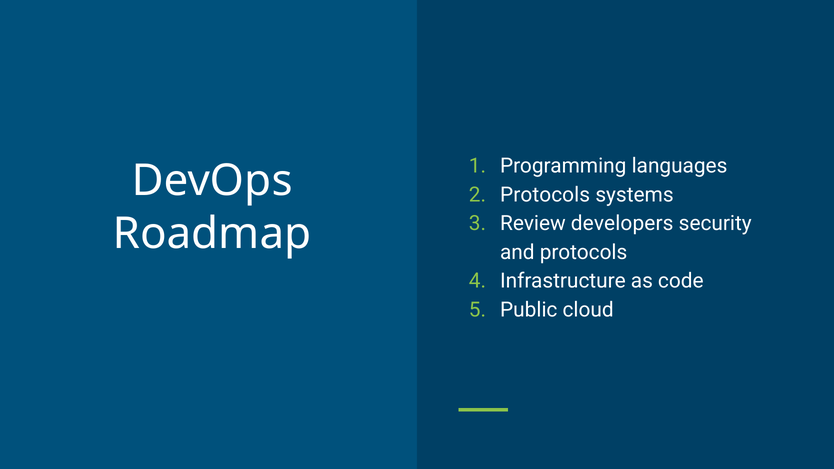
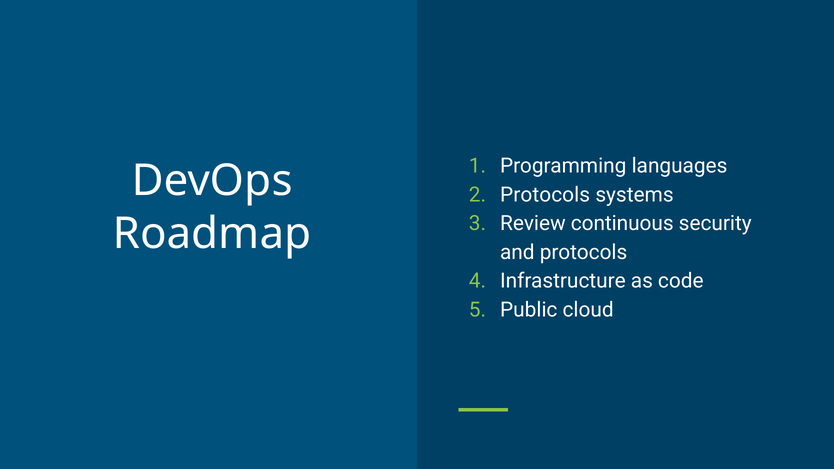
developers: developers -> continuous
